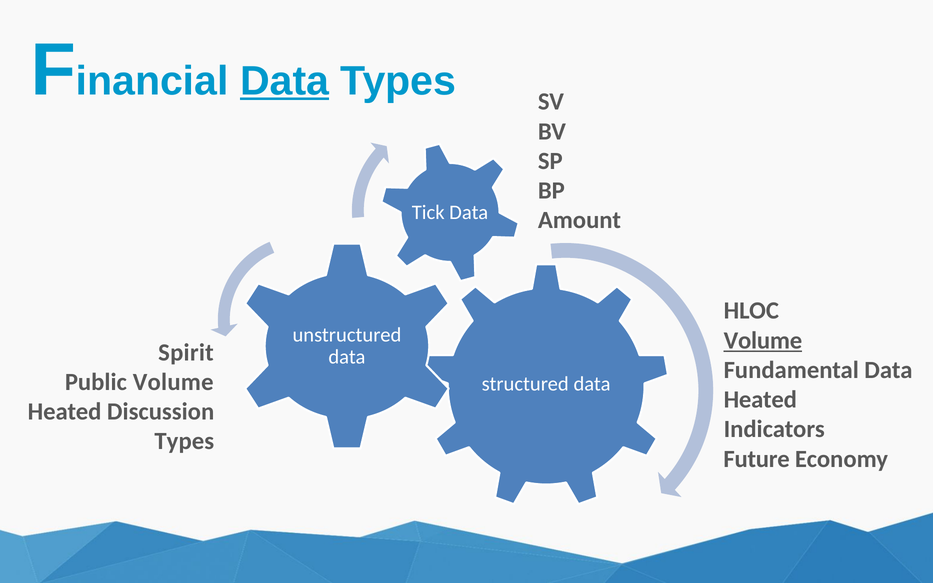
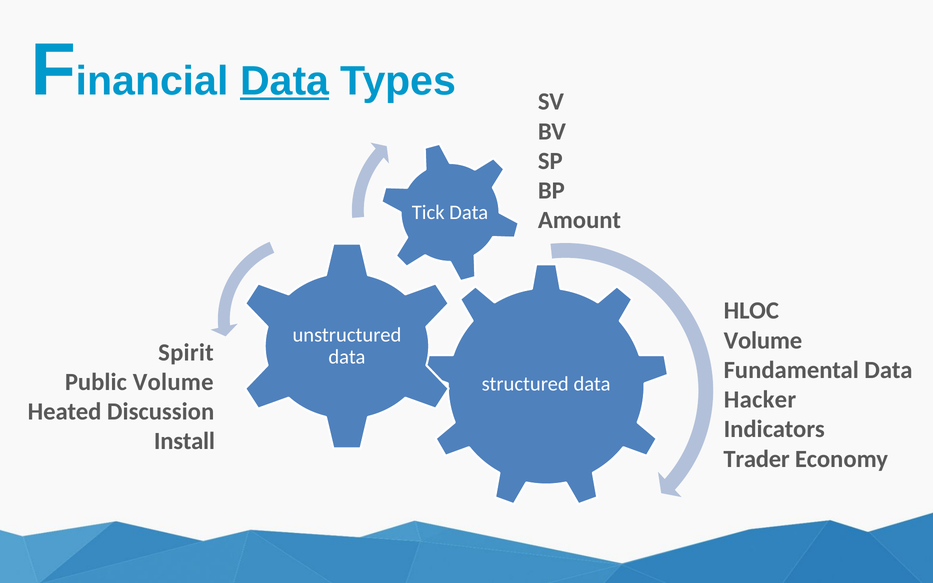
Volume at (763, 340) underline: present -> none
Heated at (760, 400): Heated -> Hacker
Types at (184, 441): Types -> Install
Future: Future -> Trader
